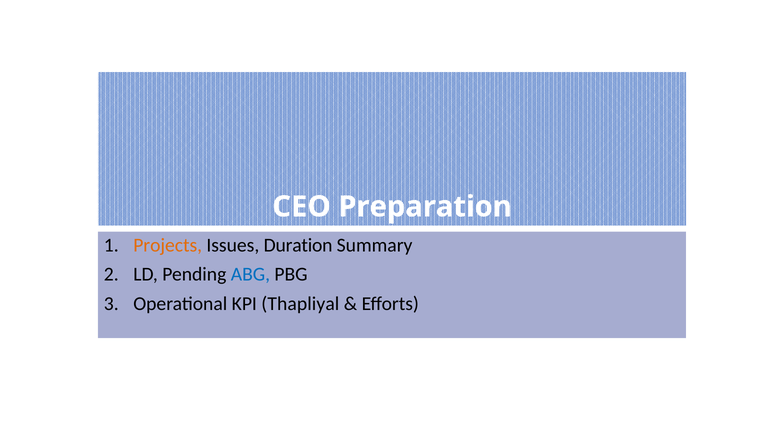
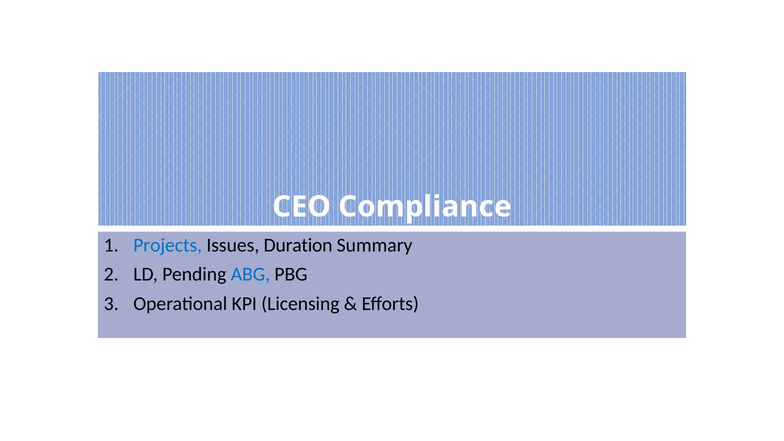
Preparation: Preparation -> Compliance
Projects colour: orange -> blue
Thapliyal: Thapliyal -> Licensing
